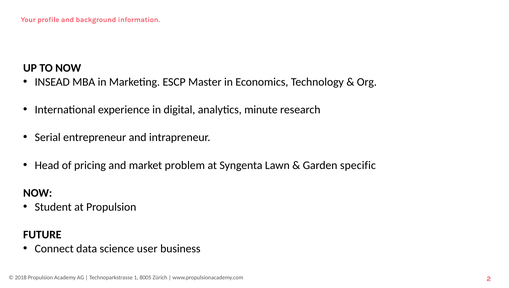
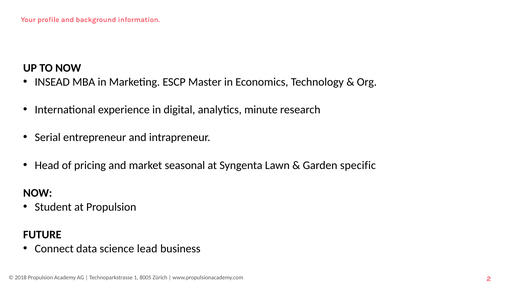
problem: problem -> seasonal
user: user -> lead
